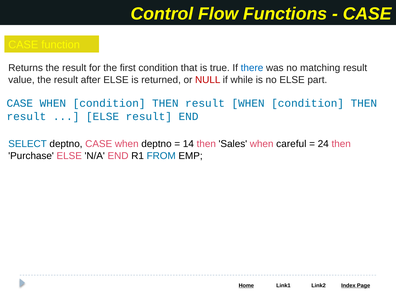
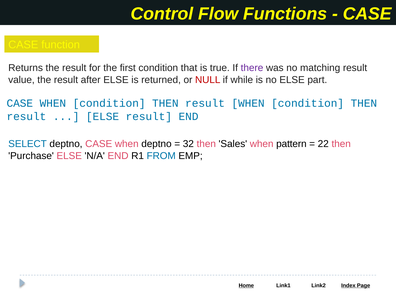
there colour: blue -> purple
14: 14 -> 32
careful: careful -> pattern
24: 24 -> 22
